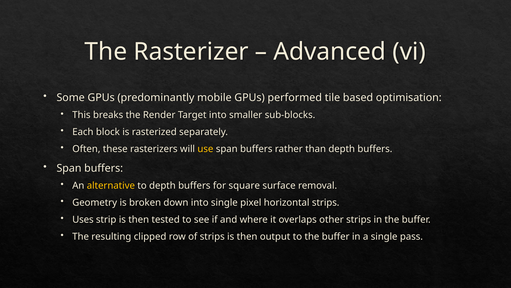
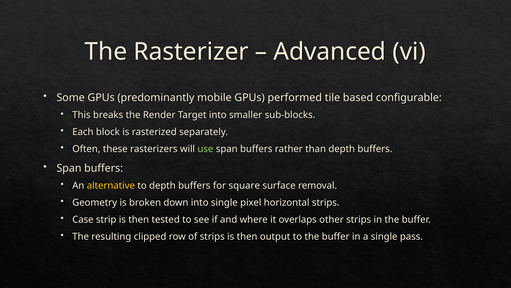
optimisation: optimisation -> configurable
use colour: yellow -> light green
Uses: Uses -> Case
